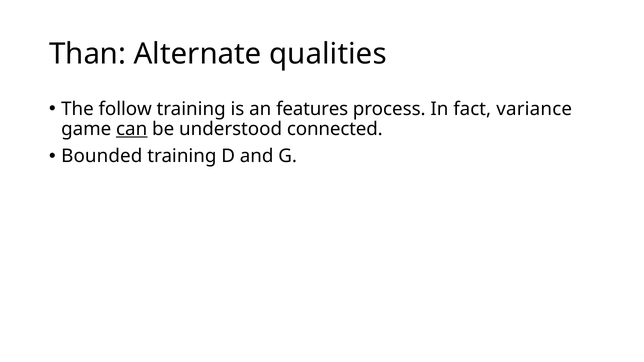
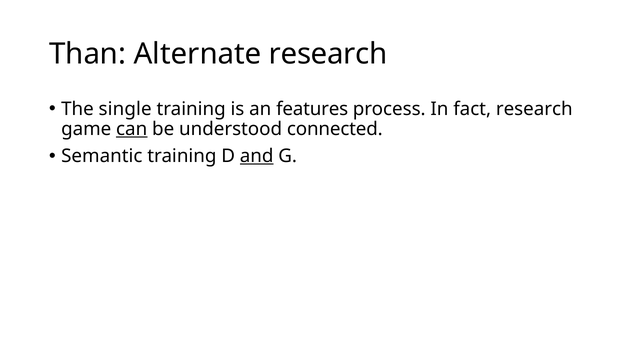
Alternate qualities: qualities -> research
follow: follow -> single
fact variance: variance -> research
Bounded: Bounded -> Semantic
and underline: none -> present
